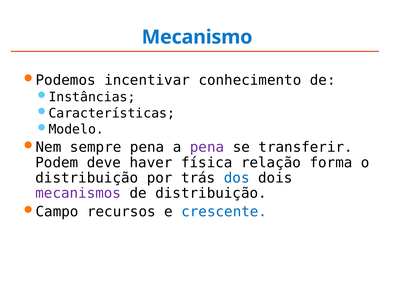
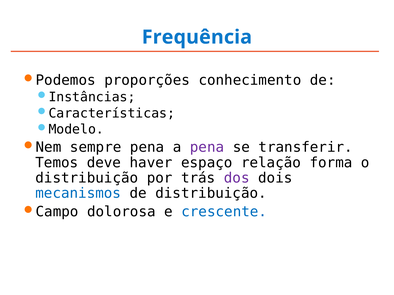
Mecanismo: Mecanismo -> Frequência
incentivar: incentivar -> proporções
Podem: Podem -> Temos
física: física -> espaço
dos colour: blue -> purple
mecanismos colour: purple -> blue
recursos: recursos -> dolorosa
